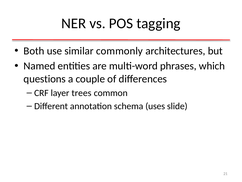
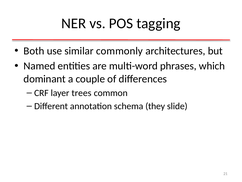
questions: questions -> dominant
uses: uses -> they
